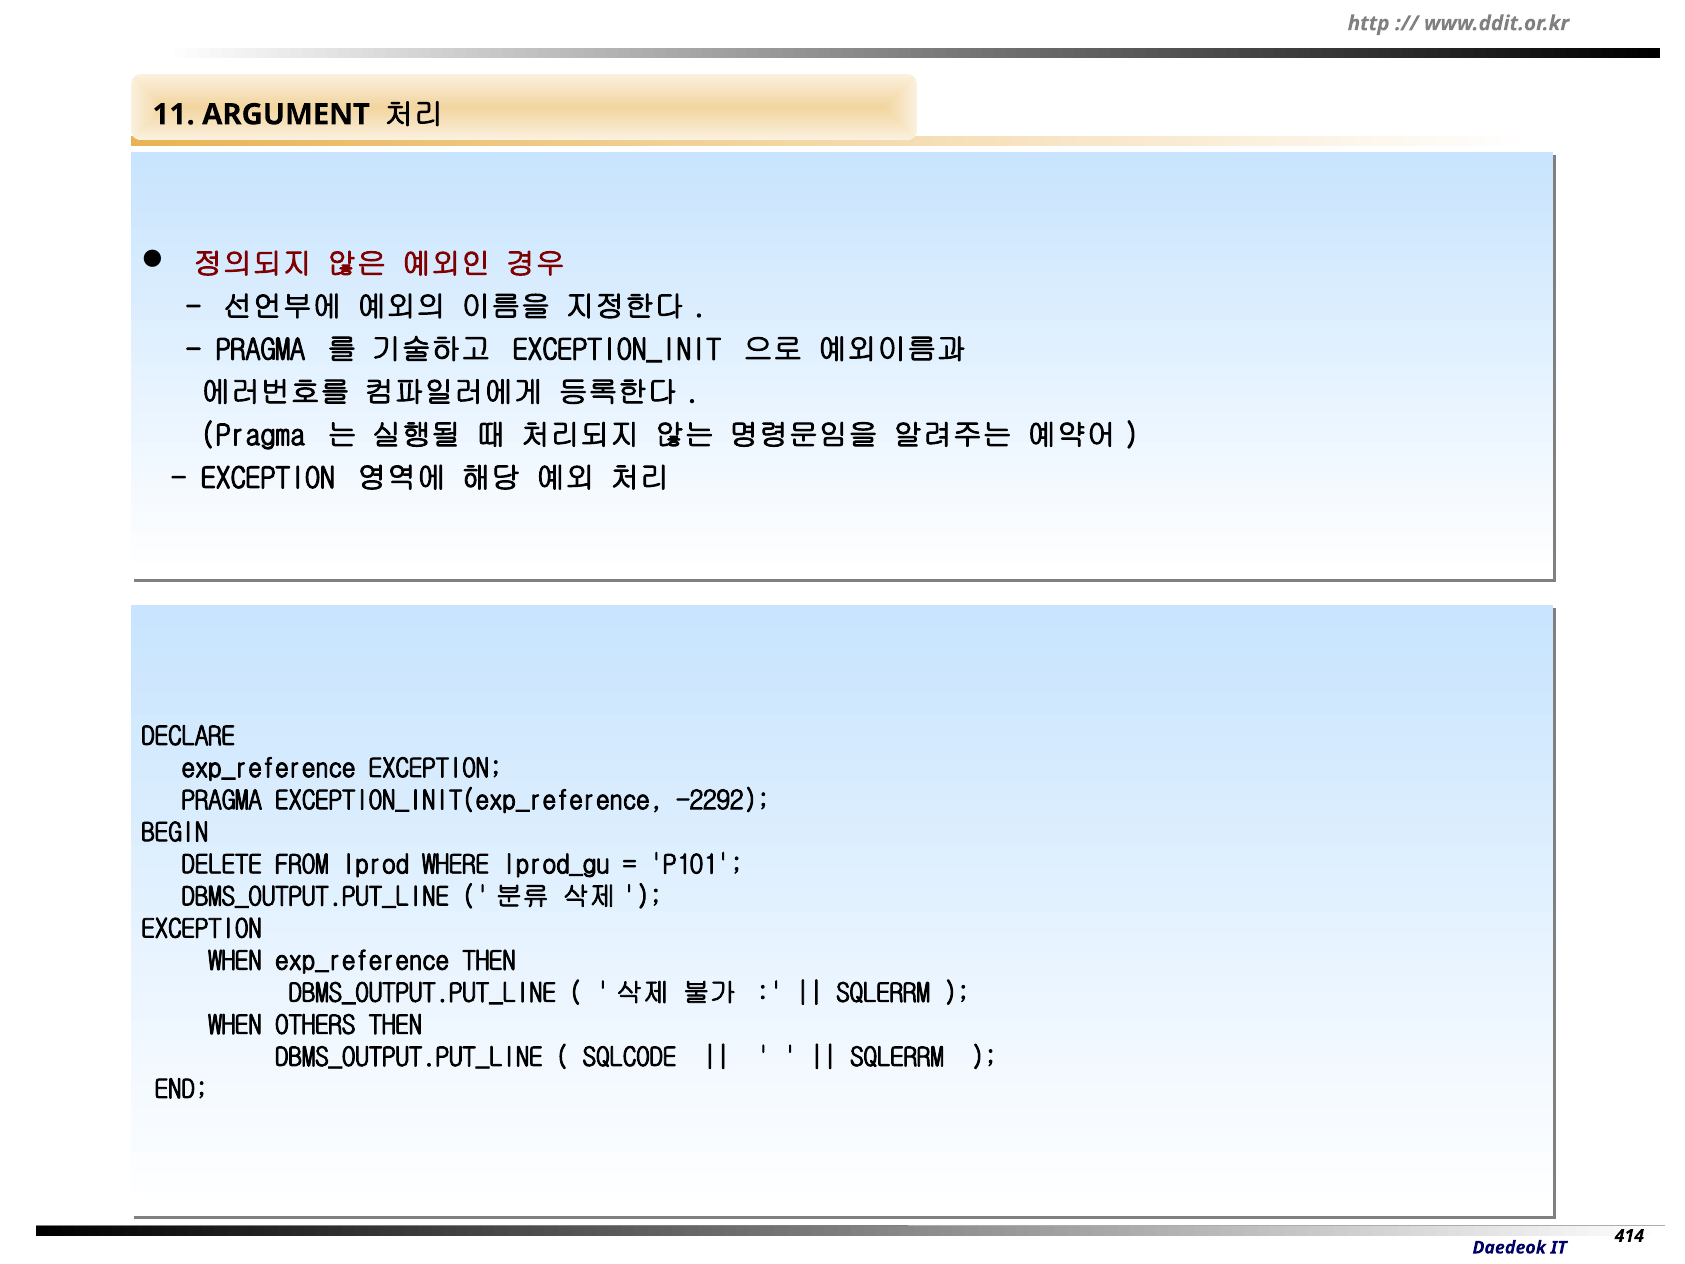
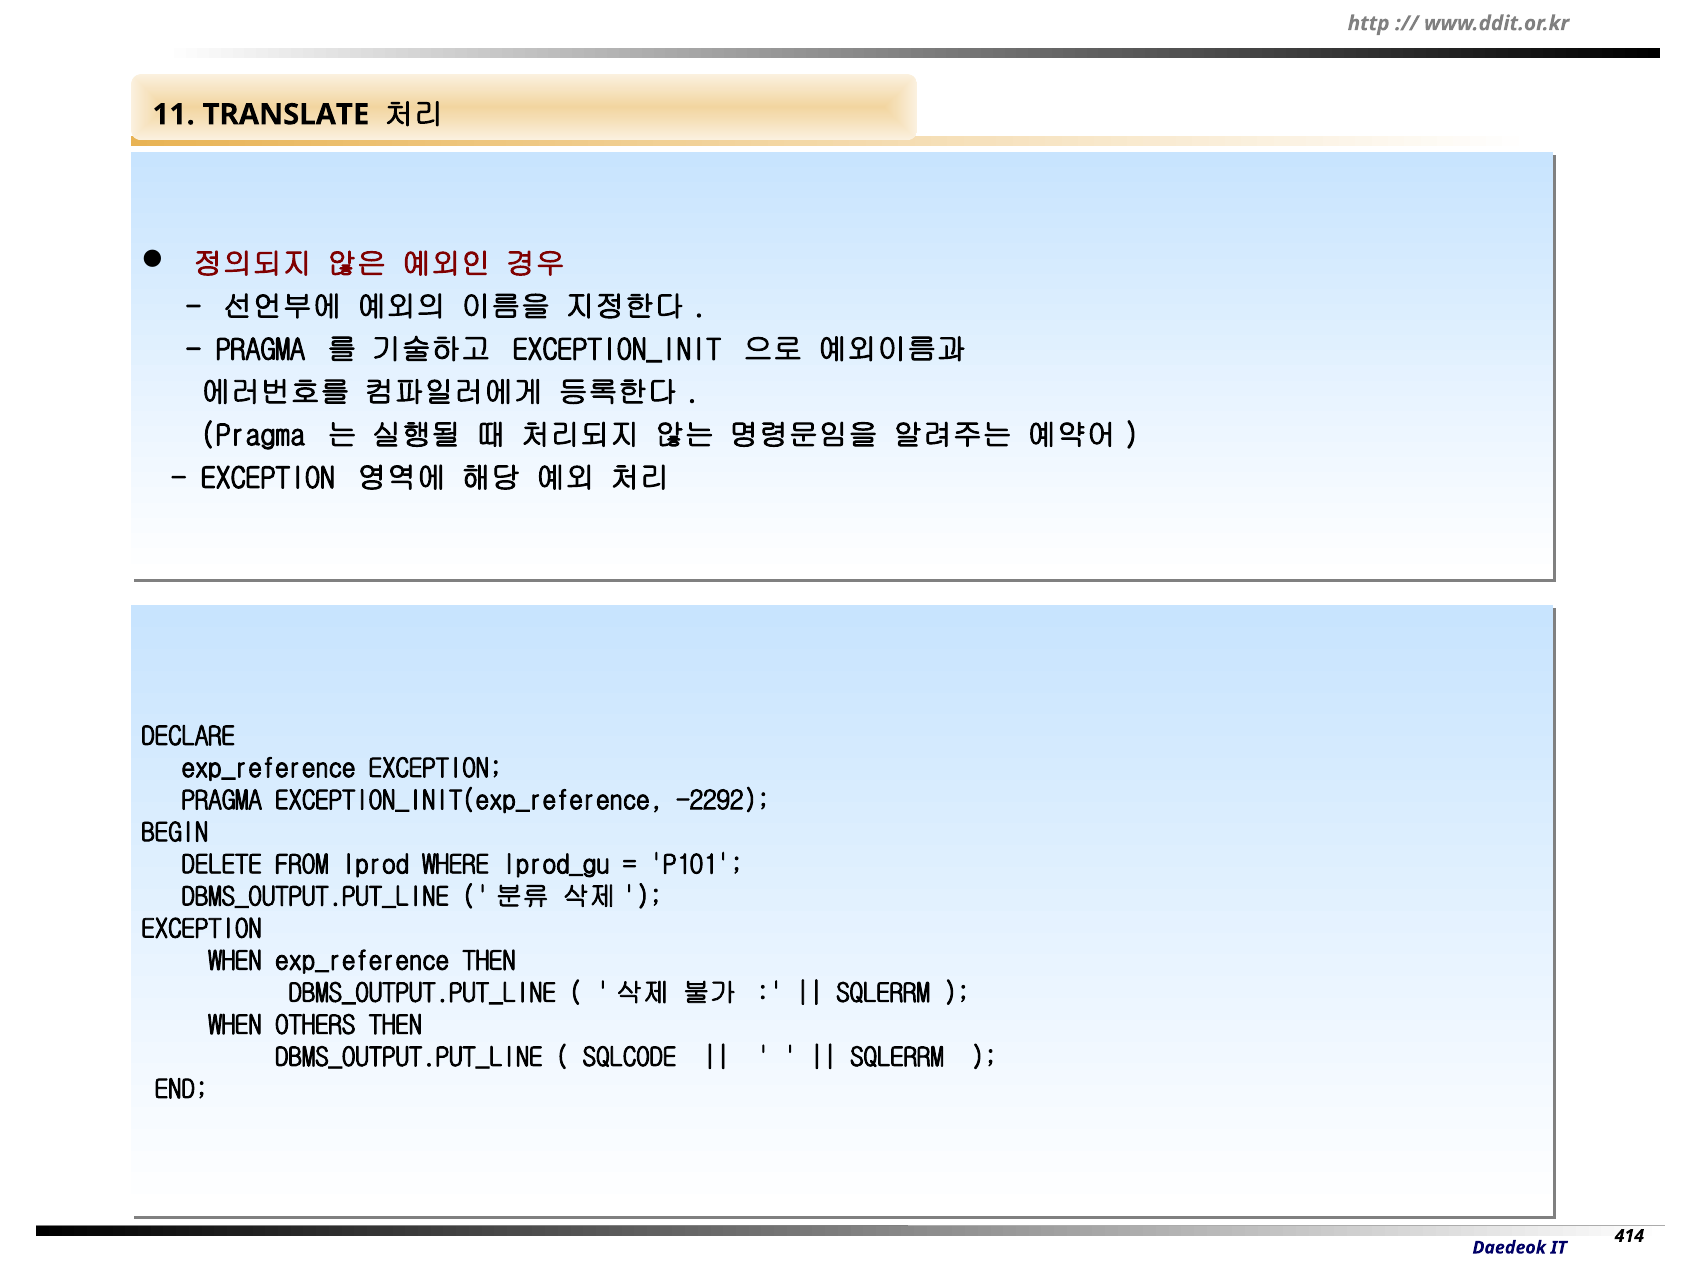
ARGUMENT: ARGUMENT -> TRANSLATE
